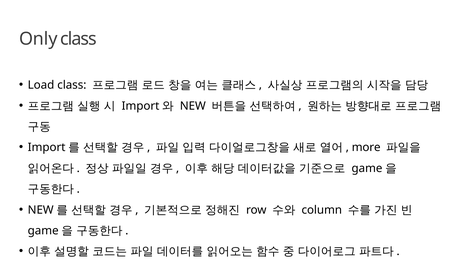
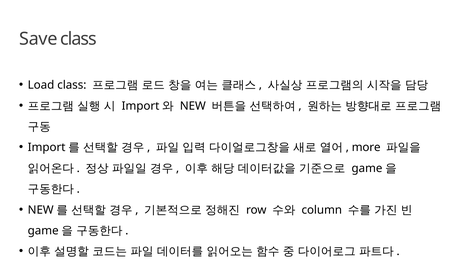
Only: Only -> Save
